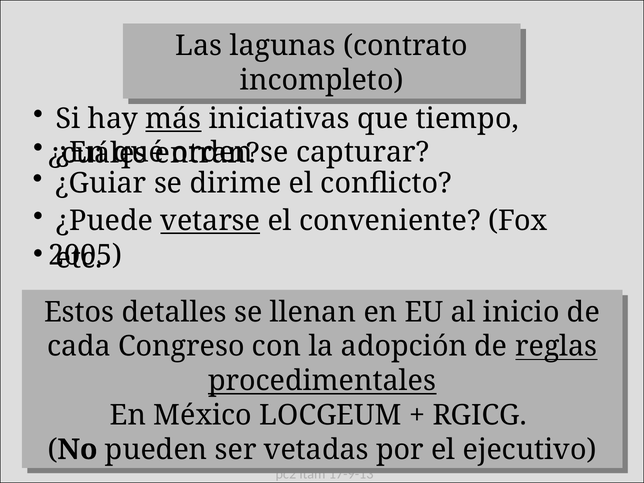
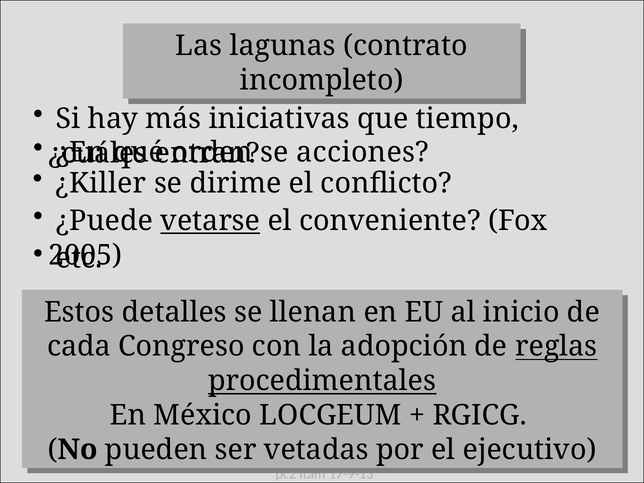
más underline: present -> none
capturar: capturar -> acciones
¿Guiar: ¿Guiar -> ¿Killer
